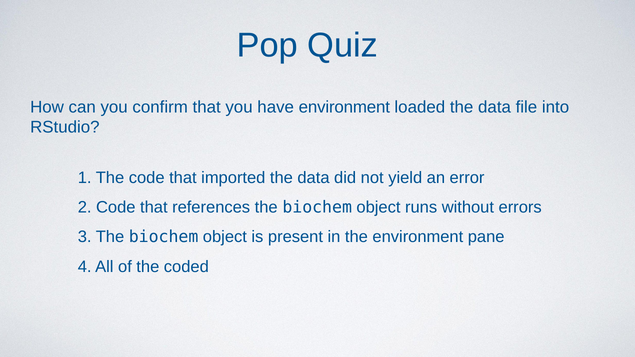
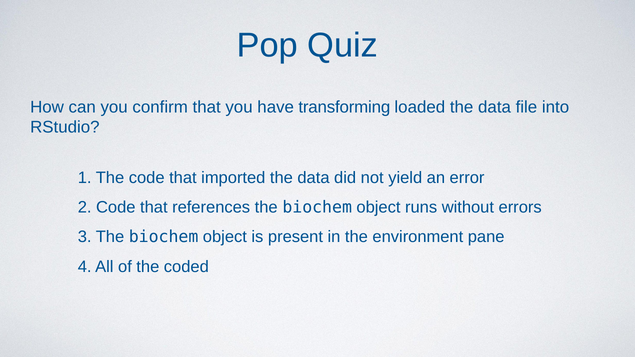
have environment: environment -> transforming
